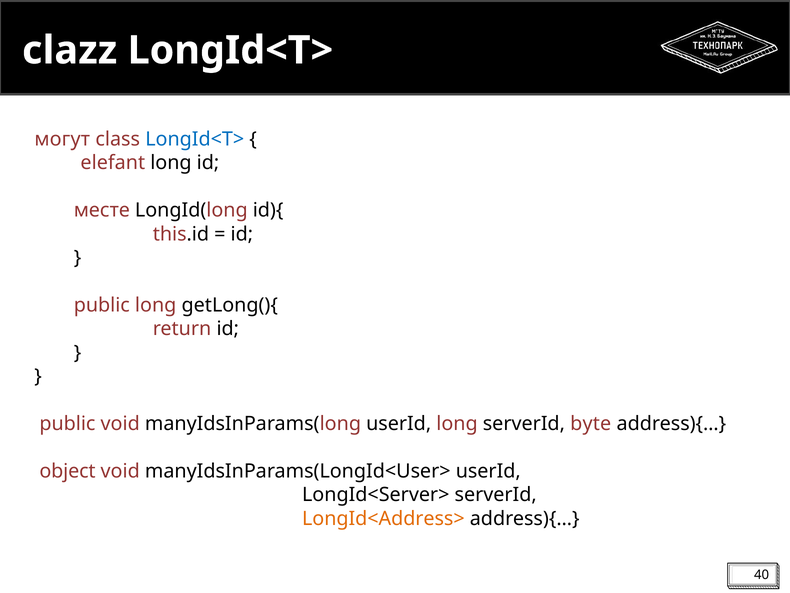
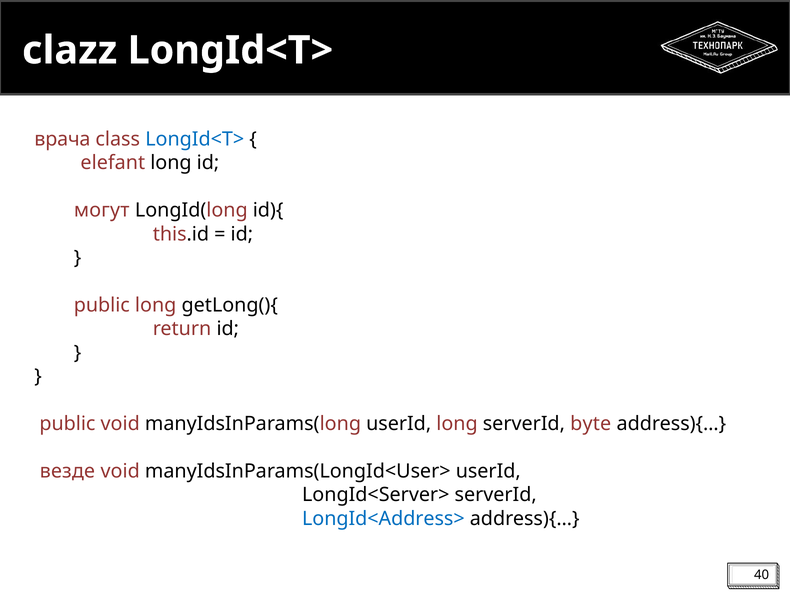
могут: могут -> врача
месте: месте -> могут
object: object -> везде
LongId<Address> colour: orange -> blue
